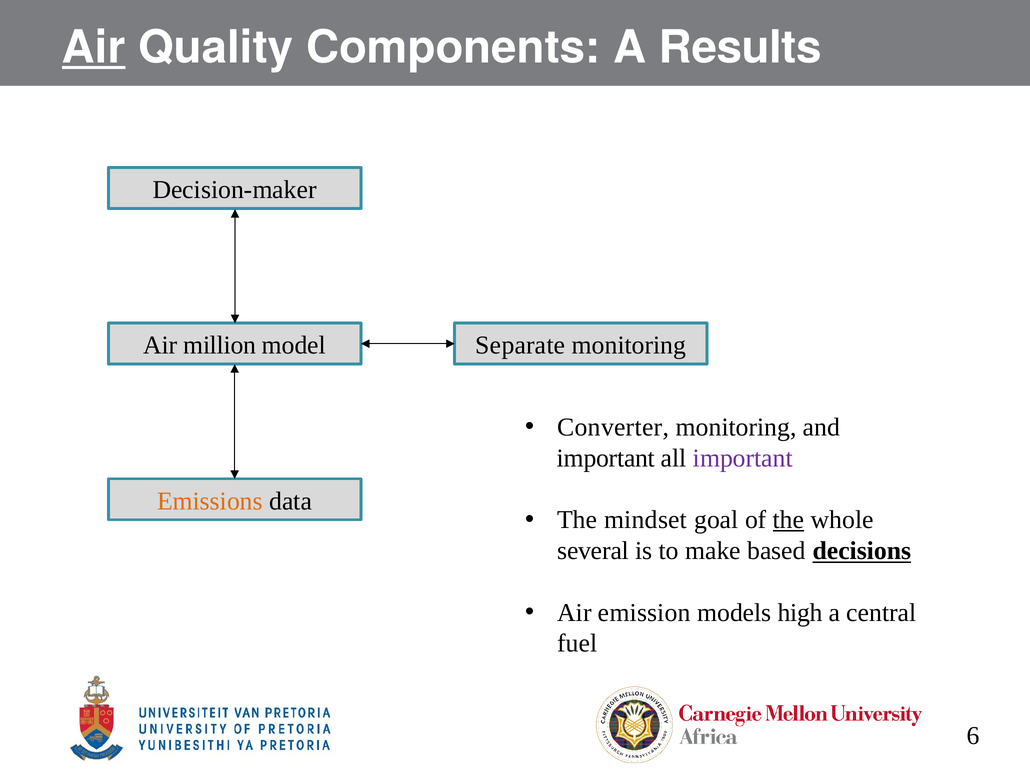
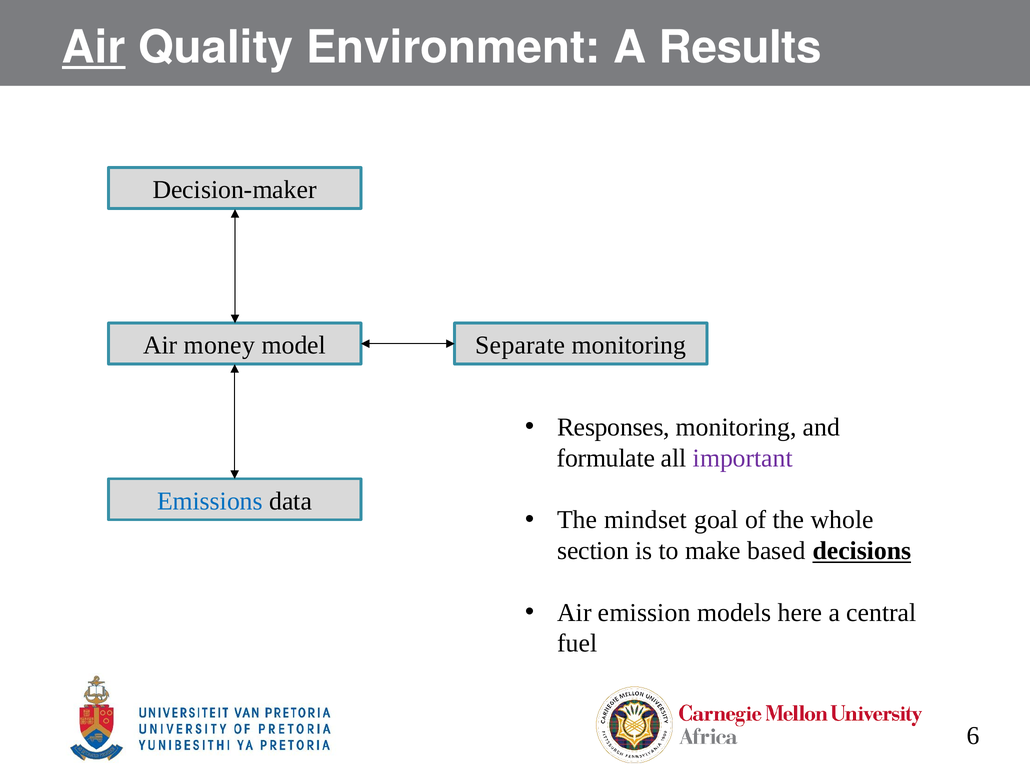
Components: Components -> Environment
million: million -> money
Converter: Converter -> Responses
important at (606, 458): important -> formulate
Emissions colour: orange -> blue
the at (788, 520) underline: present -> none
several: several -> section
high: high -> here
